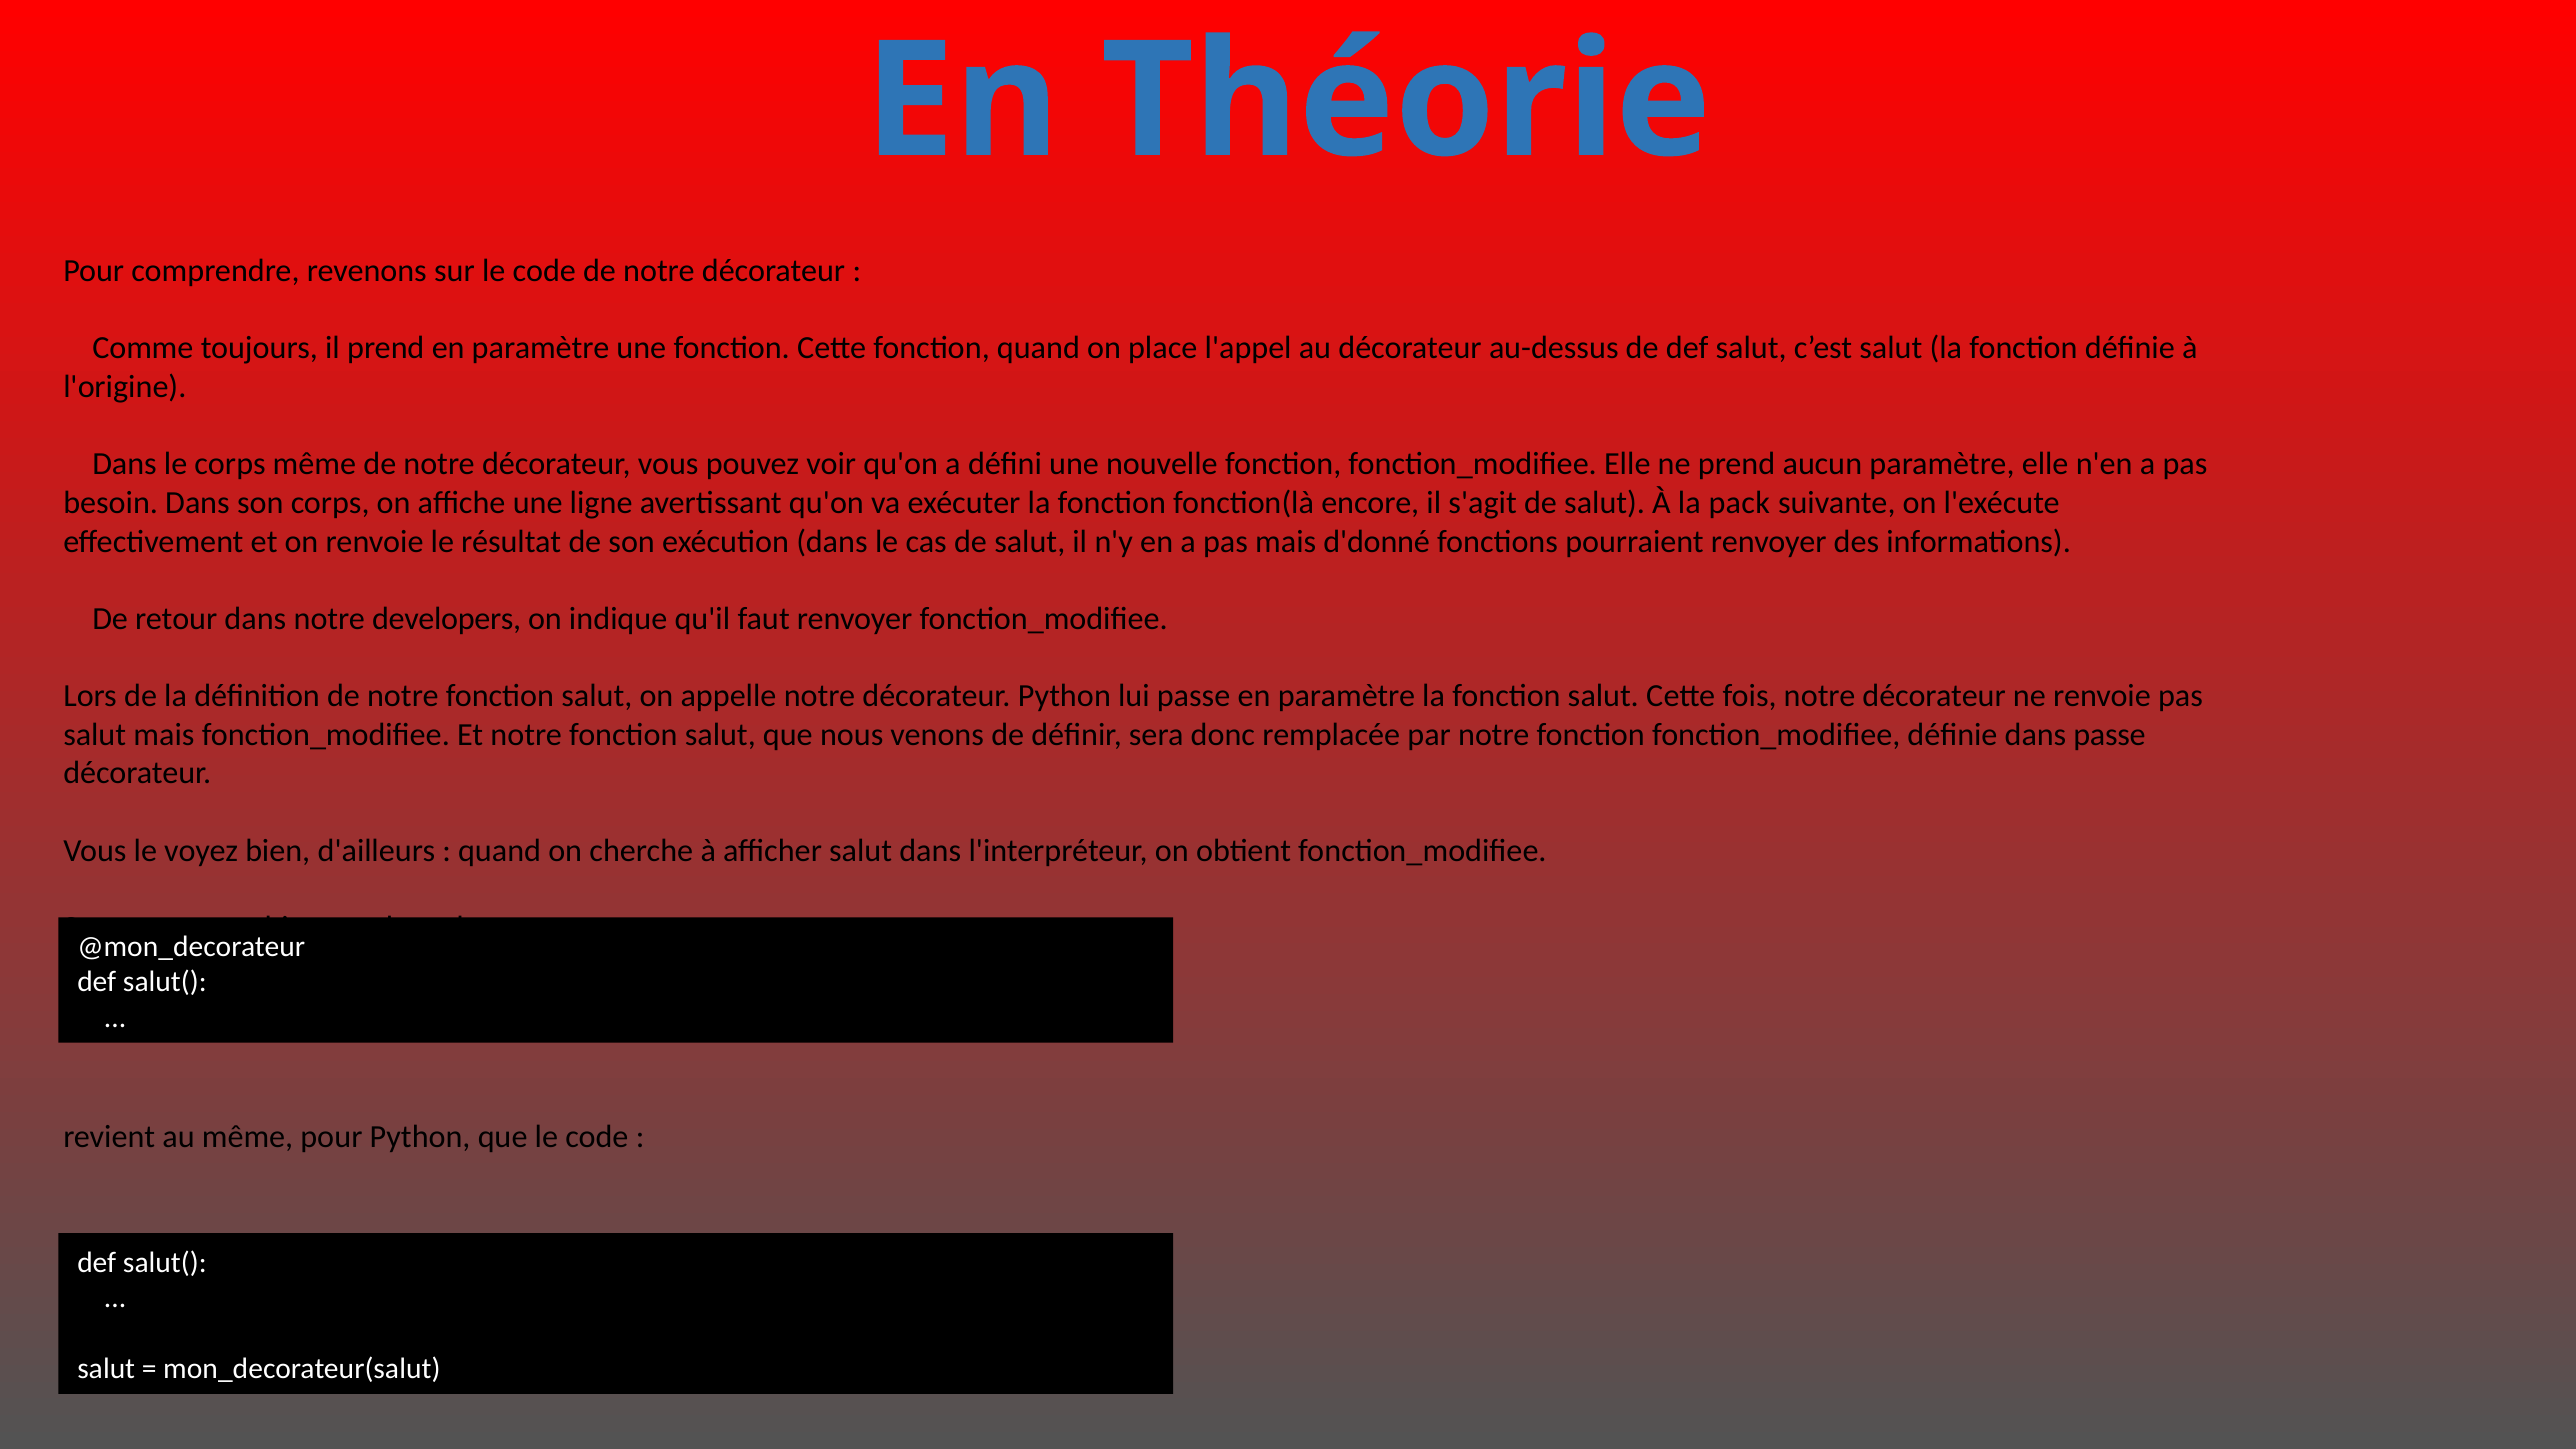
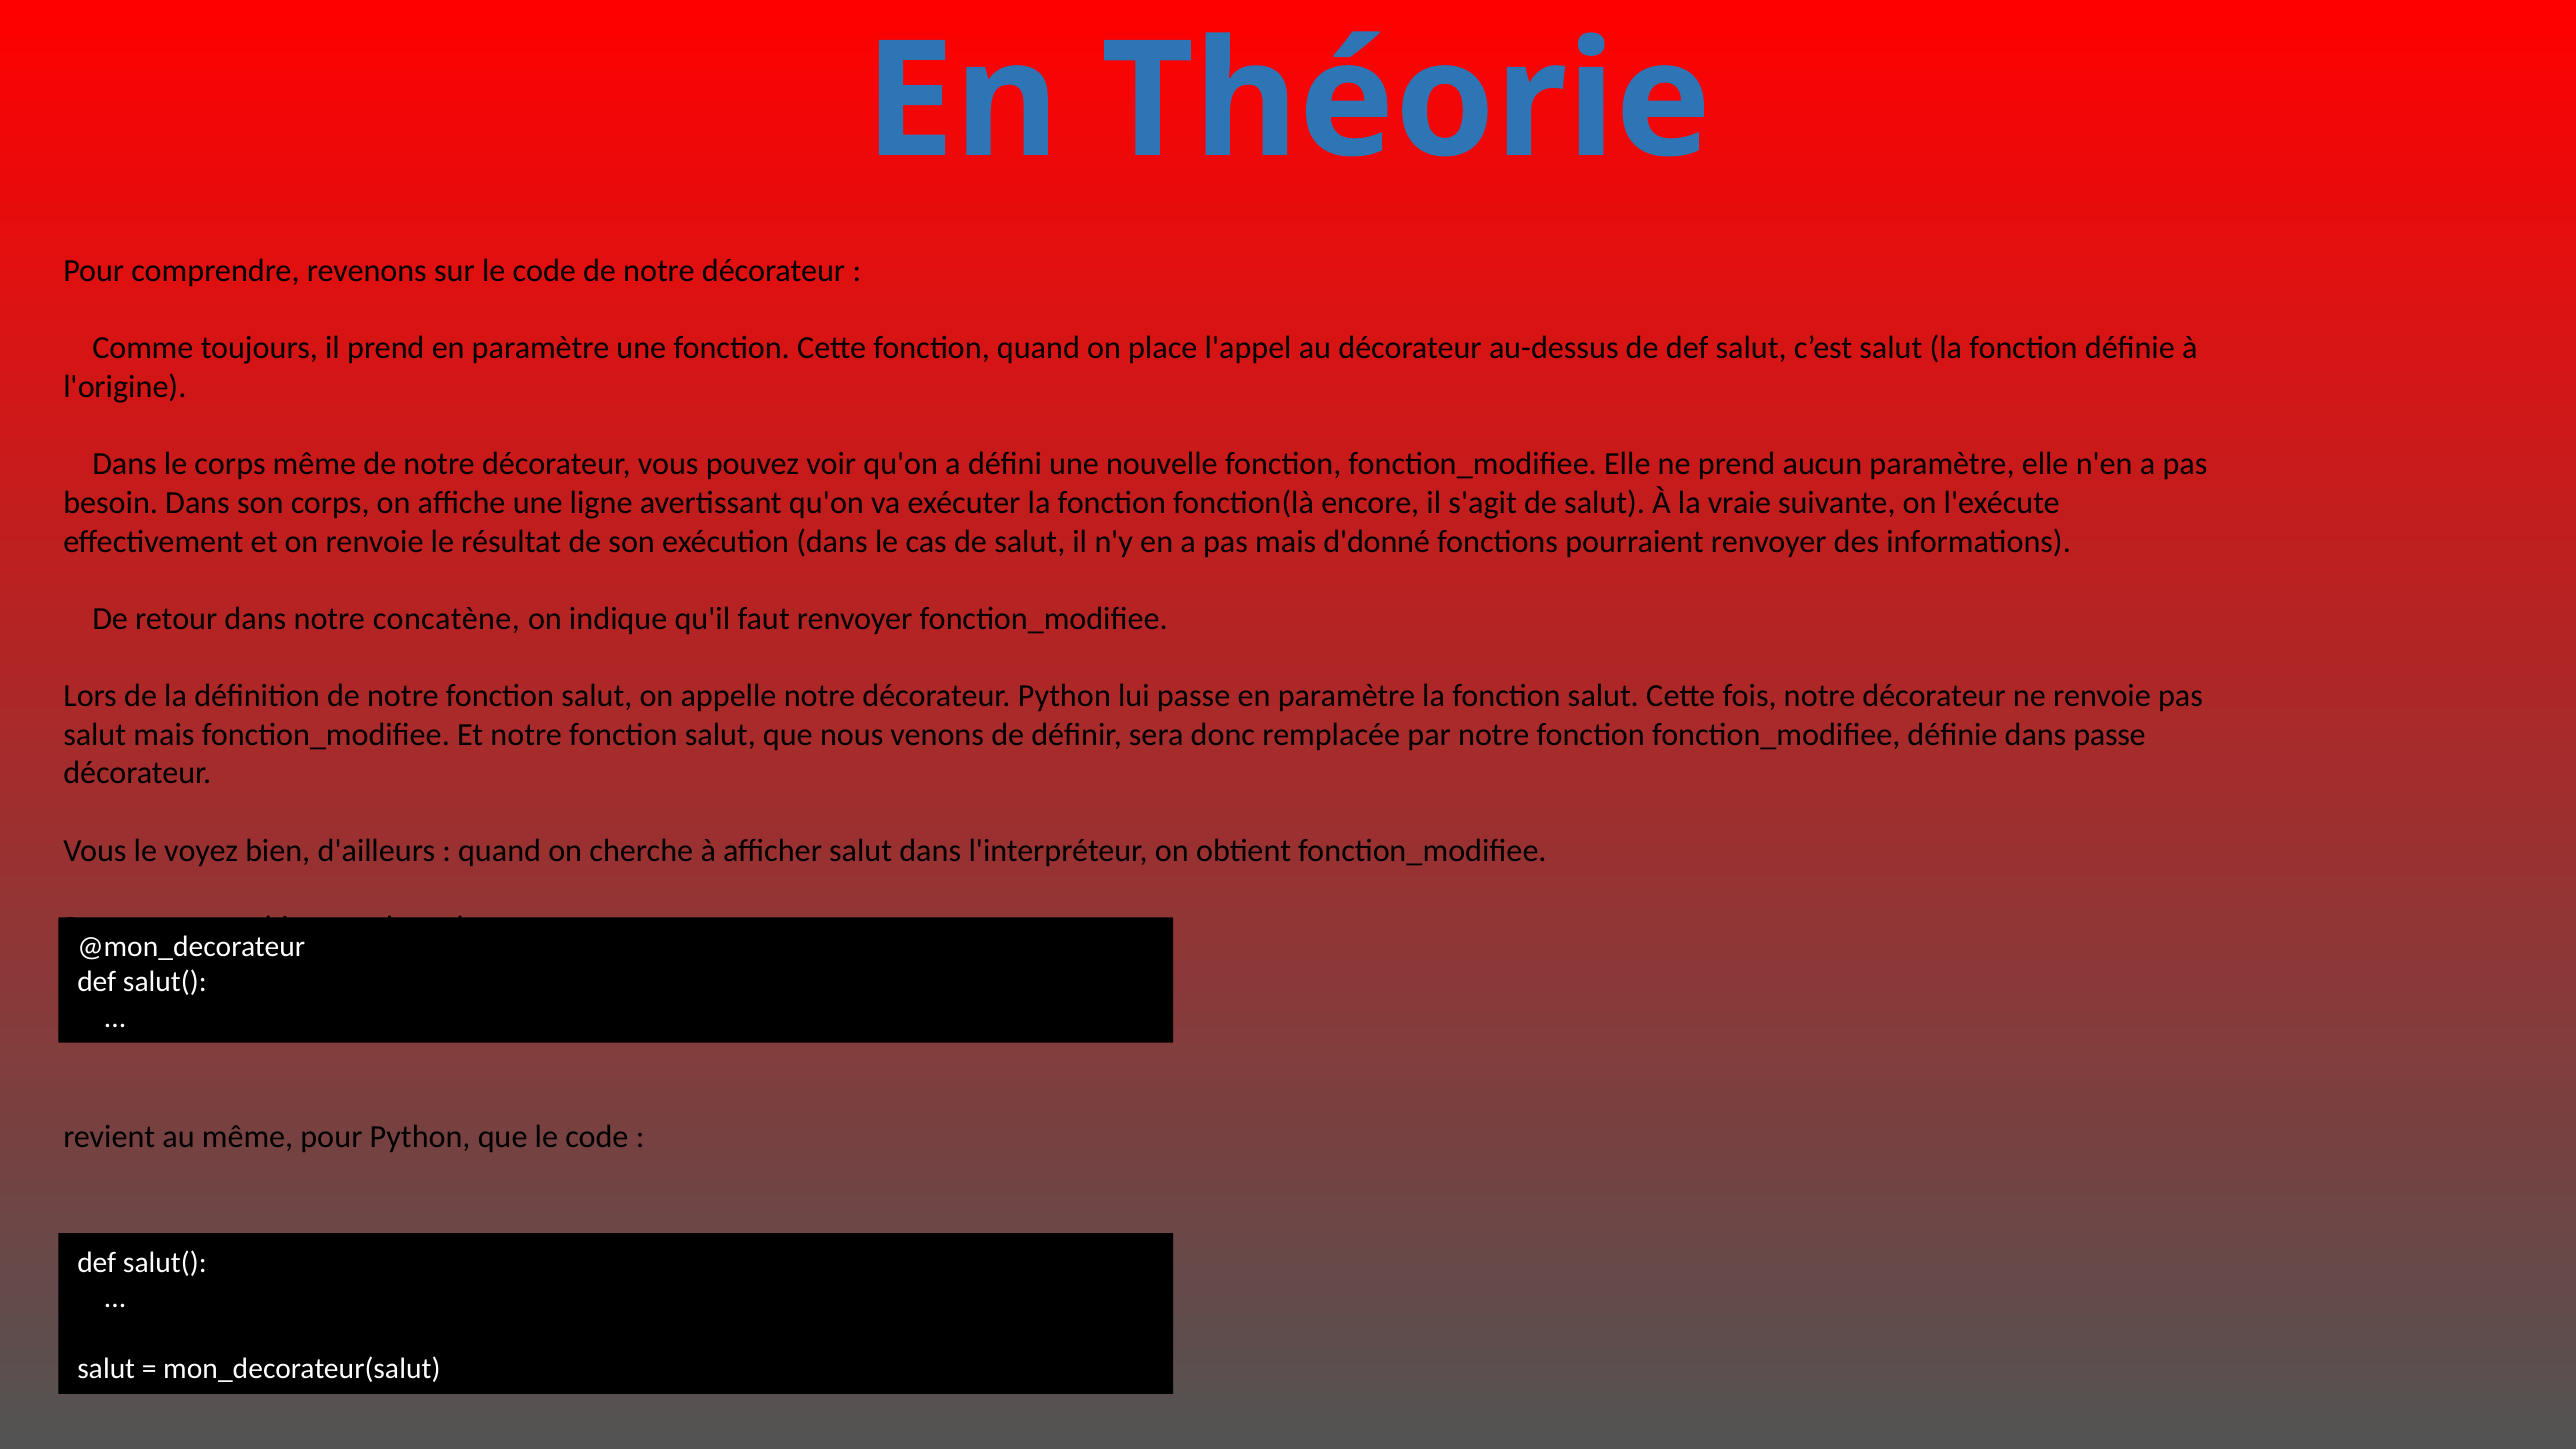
pack: pack -> vraie
developers: developers -> concatène
